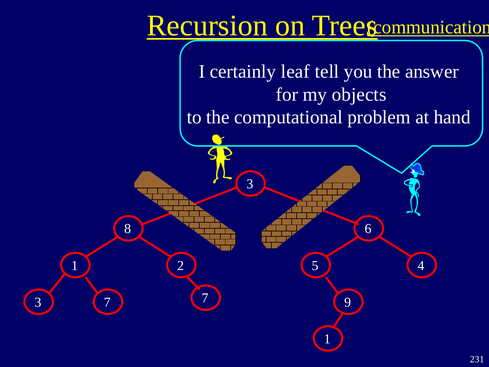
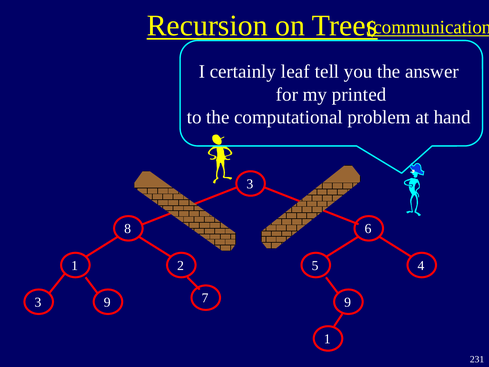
objects: objects -> printed
3 7: 7 -> 9
